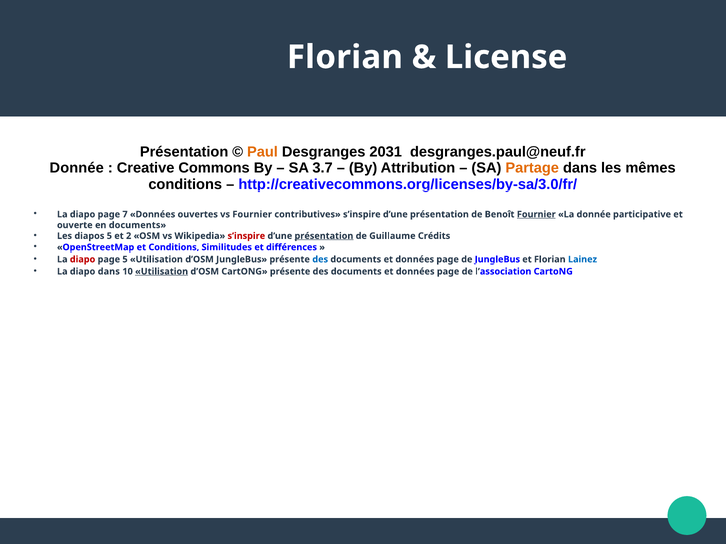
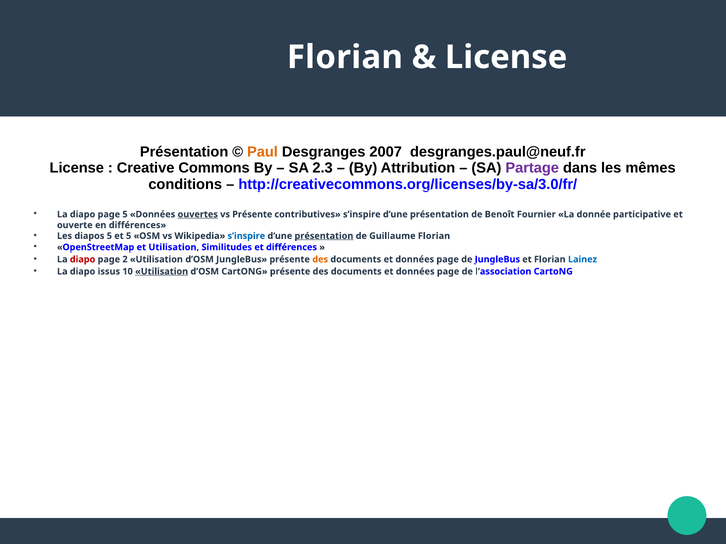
2031: 2031 -> 2007
Donnée at (77, 168): Donnée -> License
3.7: 3.7 -> 2.3
Partage colour: orange -> purple
page 7: 7 -> 5
ouvertes underline: none -> present
vs Fournier: Fournier -> Présente
Fournier at (536, 215) underline: present -> none
en documents: documents -> différences
et 2: 2 -> 5
s’inspire at (246, 236) colour: red -> blue
Guillaume Crédits: Crédits -> Florian
et Conditions: Conditions -> Utilisation
page 5: 5 -> 2
des at (320, 260) colour: blue -> orange
diapo dans: dans -> issus
